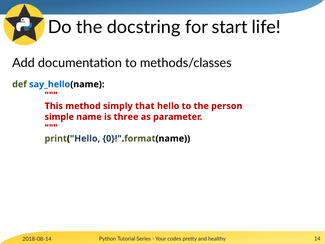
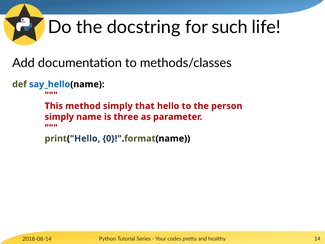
start: start -> such
simple at (59, 117): simple -> simply
